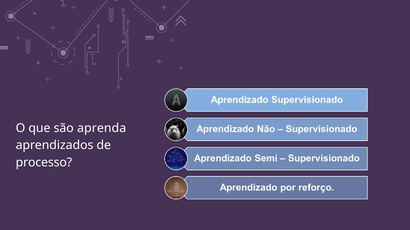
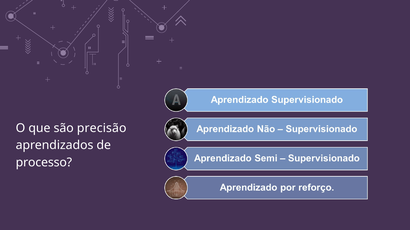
aprenda: aprenda -> precisão
